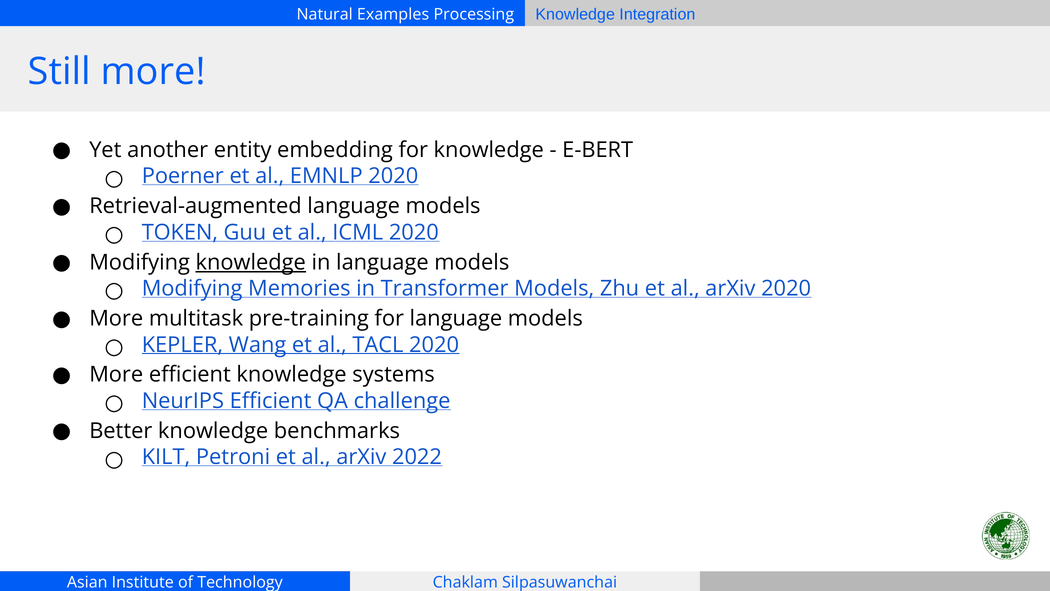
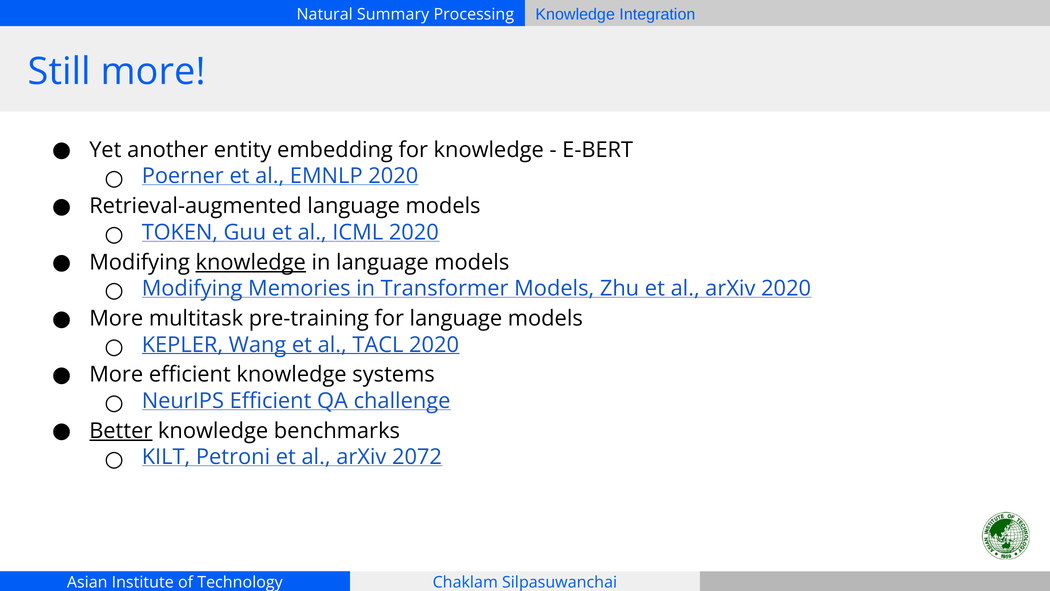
Examples: Examples -> Summary
Better underline: none -> present
2022: 2022 -> 2072
